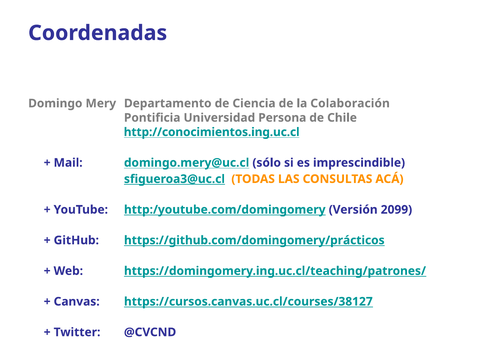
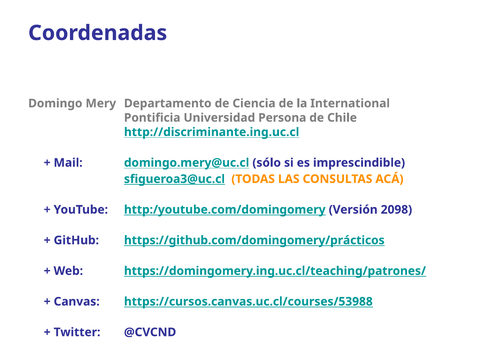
Colaboración: Colaboración -> International
http://conocimientos.ing.uc.cl: http://conocimientos.ing.uc.cl -> http://discriminante.ing.uc.cl
2099: 2099 -> 2098
https://cursos.canvas.uc.cl/courses/38127: https://cursos.canvas.uc.cl/courses/38127 -> https://cursos.canvas.uc.cl/courses/53988
